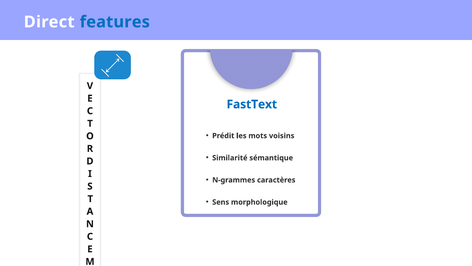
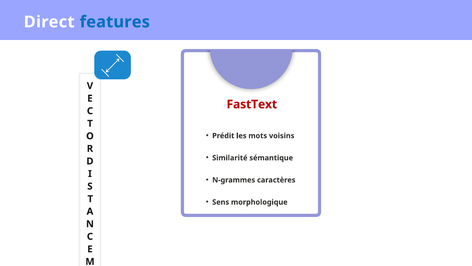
FastText colour: blue -> red
